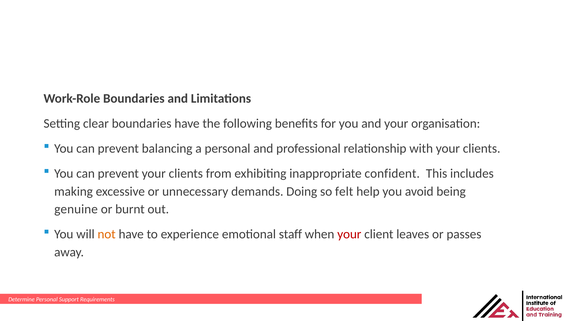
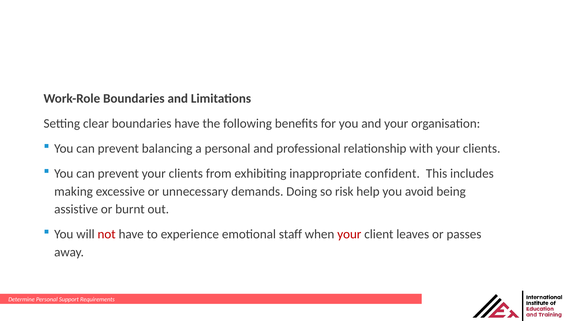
felt: felt -> risk
genuine: genuine -> assistive
not colour: orange -> red
